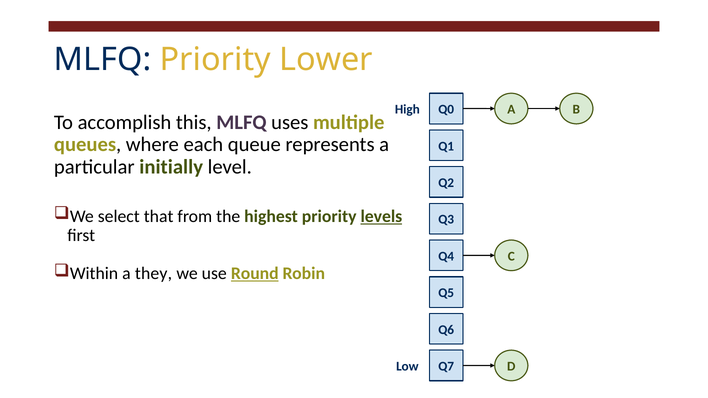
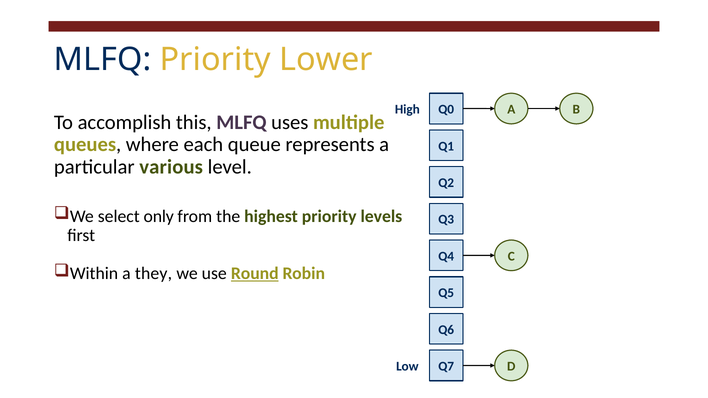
initially: initially -> various
that: that -> only
levels underline: present -> none
